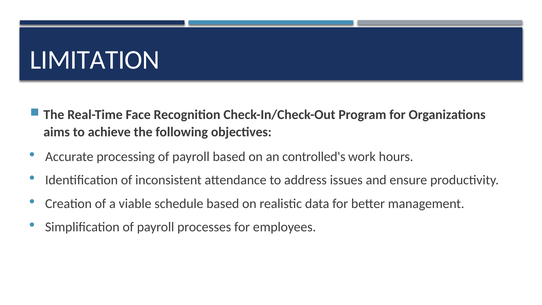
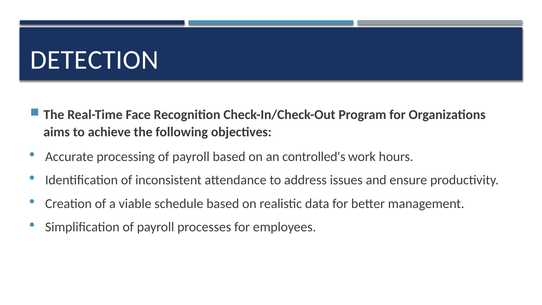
LIMITATION: LIMITATION -> DETECTION
